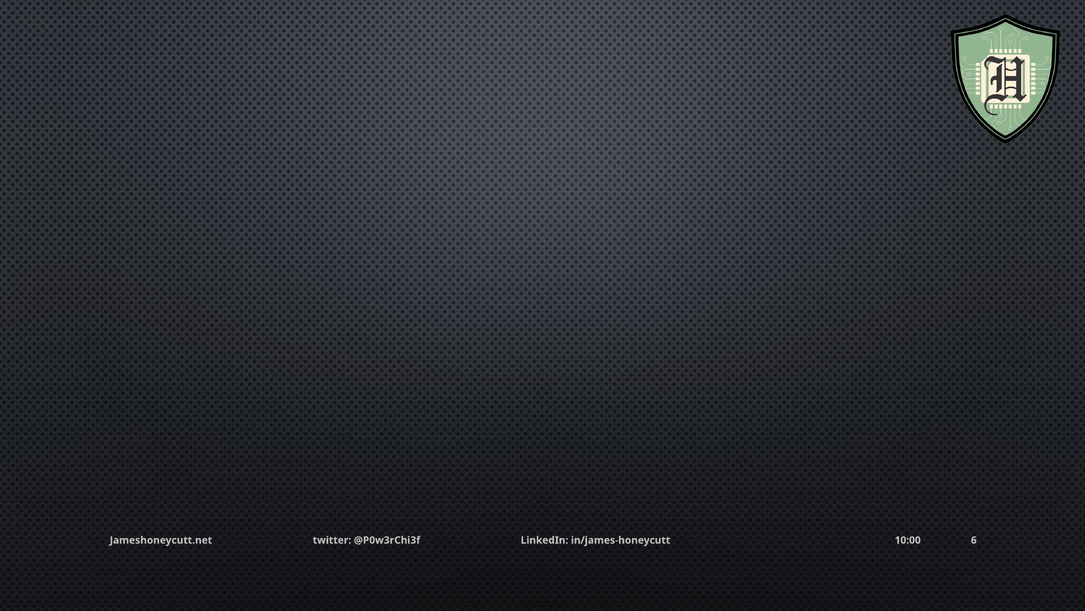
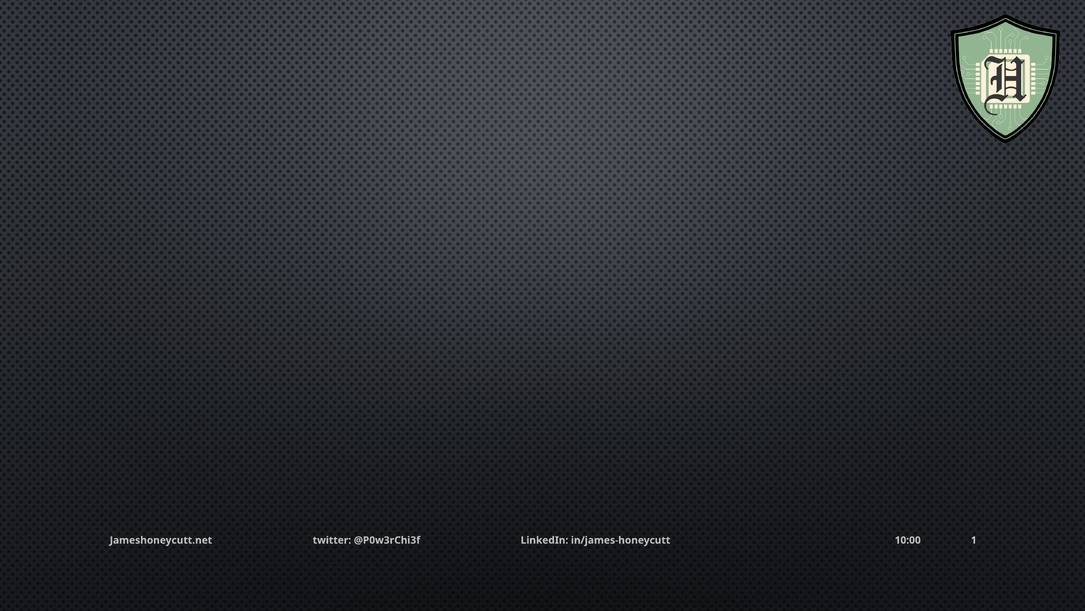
6: 6 -> 1
